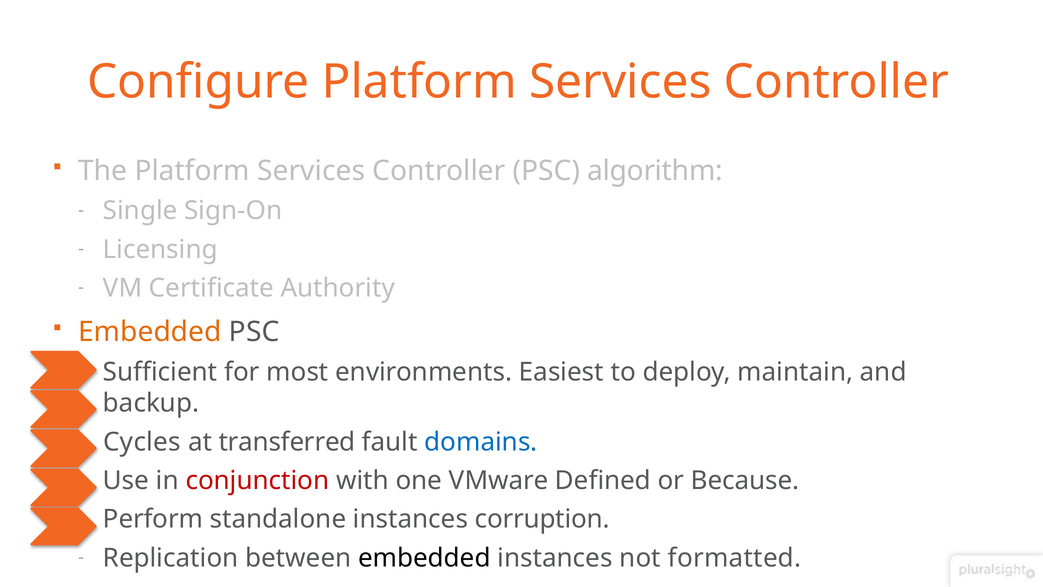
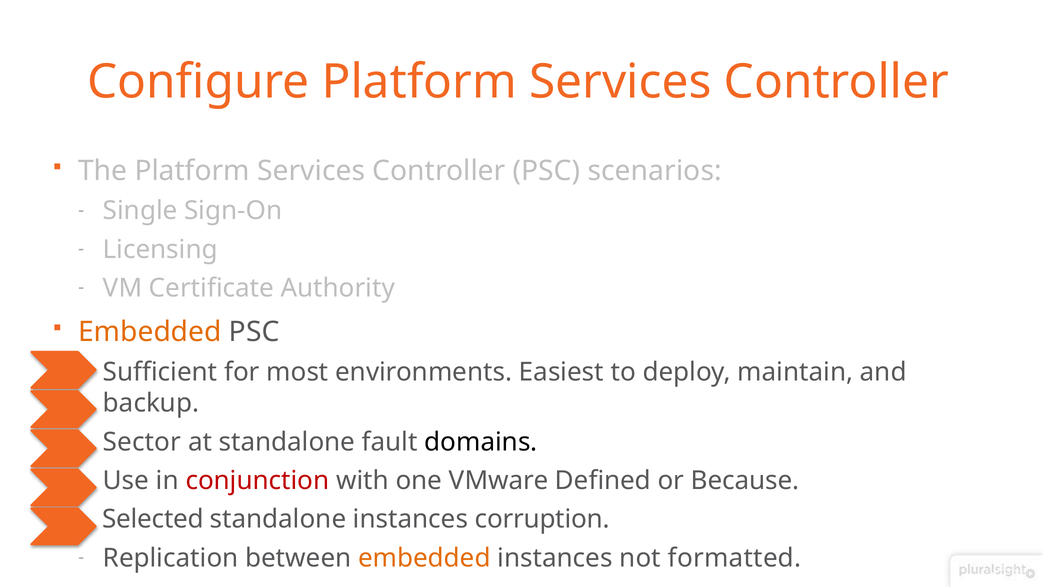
algorithm: algorithm -> scenarios
Cycles: Cycles -> Sector
at transferred: transferred -> standalone
domains colour: blue -> black
Perform: Perform -> Selected
embedded at (424, 558) colour: black -> orange
